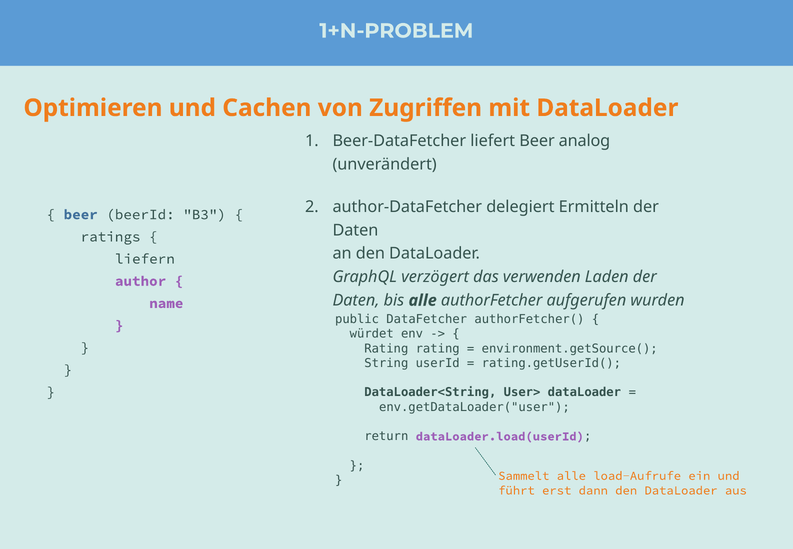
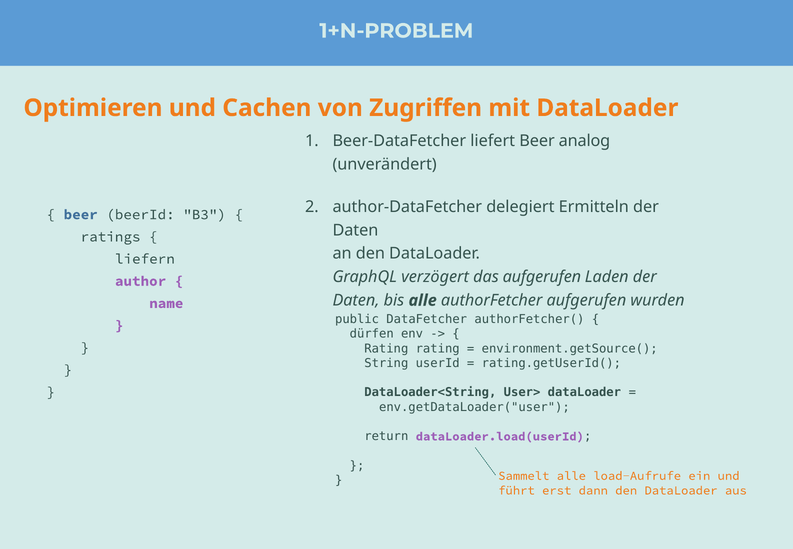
das verwenden: verwenden -> aufgerufen
würdet: würdet -> dürfen
